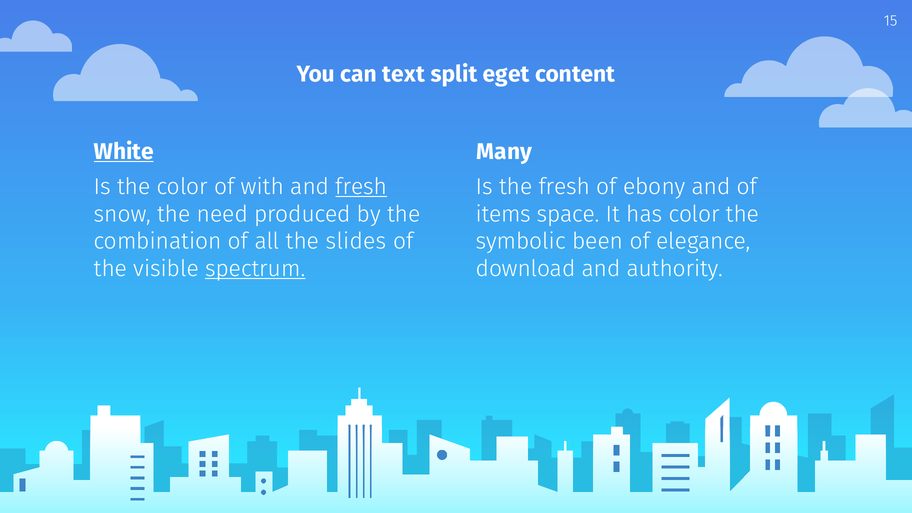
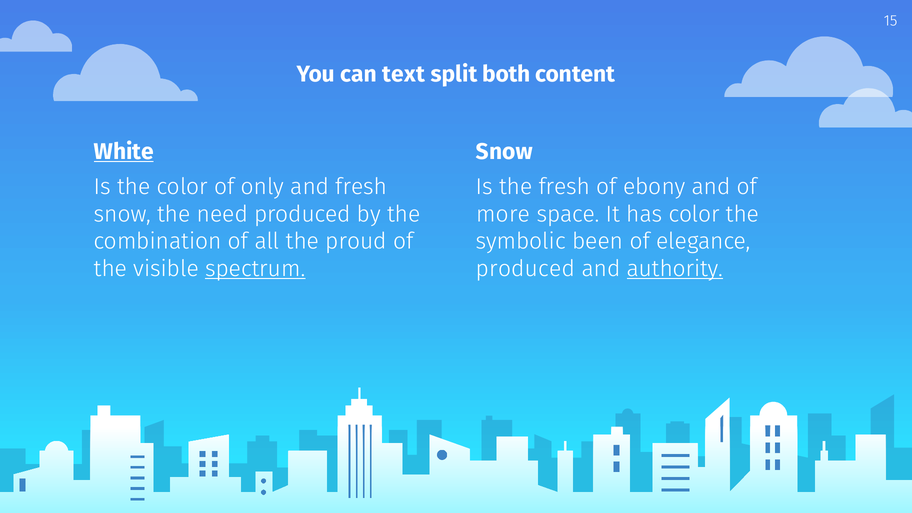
eget: eget -> both
Many at (504, 152): Many -> Snow
with: with -> only
fresh at (361, 187) underline: present -> none
items: items -> more
slides: slides -> proud
download at (526, 269): download -> produced
authority underline: none -> present
